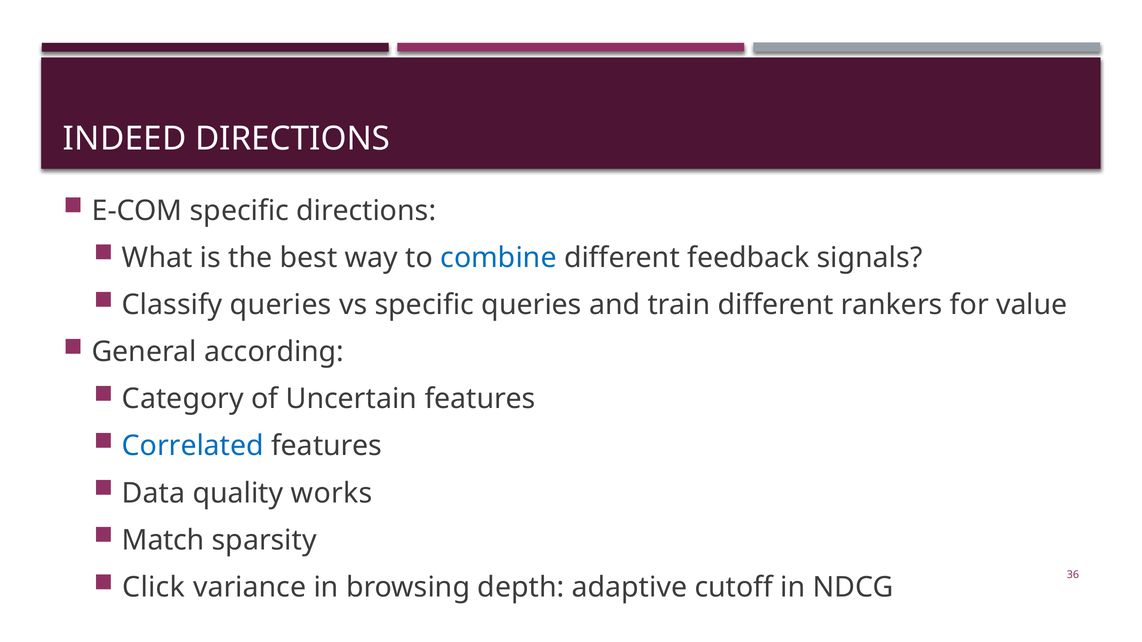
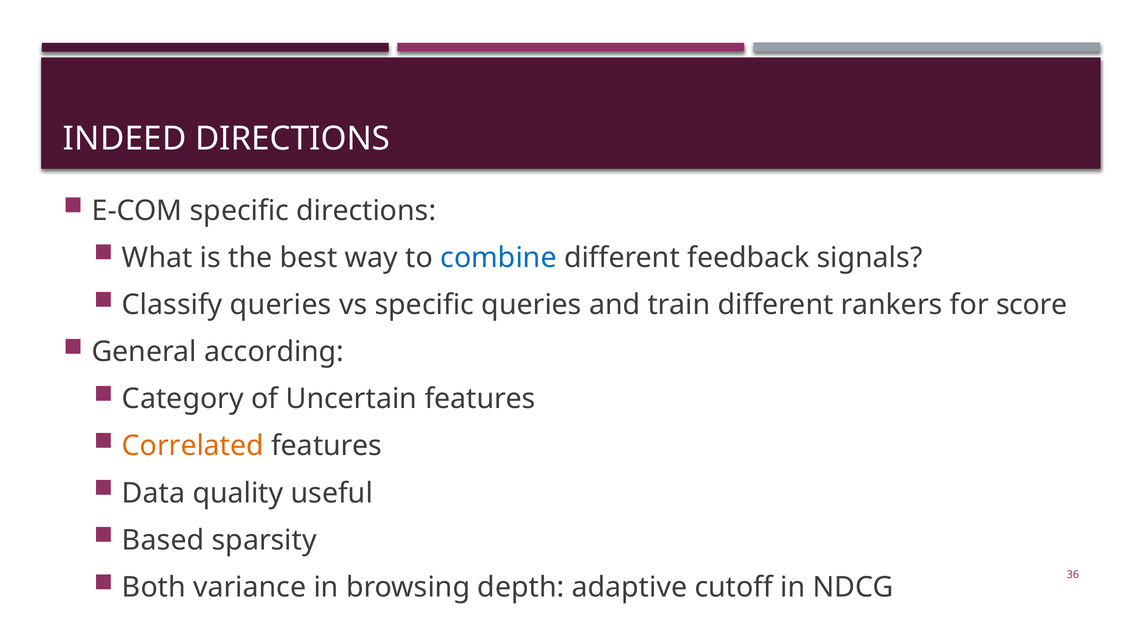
value: value -> score
Correlated colour: blue -> orange
works: works -> useful
Match: Match -> Based
Click: Click -> Both
